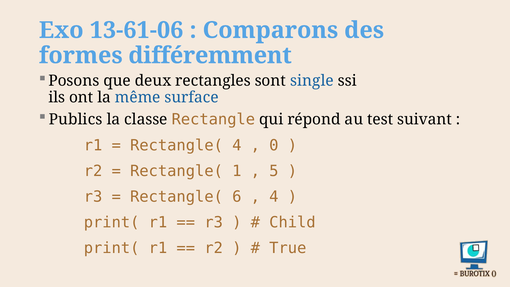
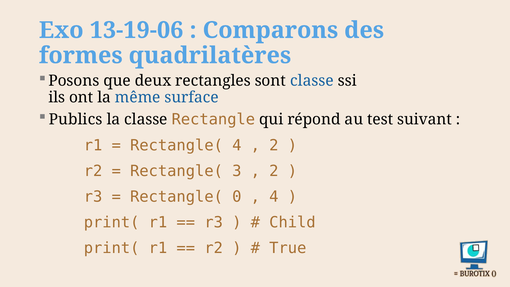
13-61-06: 13-61-06 -> 13-19-06
différemment: différemment -> quadrilatères
sont single: single -> classe
0 at (274, 145): 0 -> 2
1: 1 -> 3
5 at (274, 171): 5 -> 2
6: 6 -> 0
